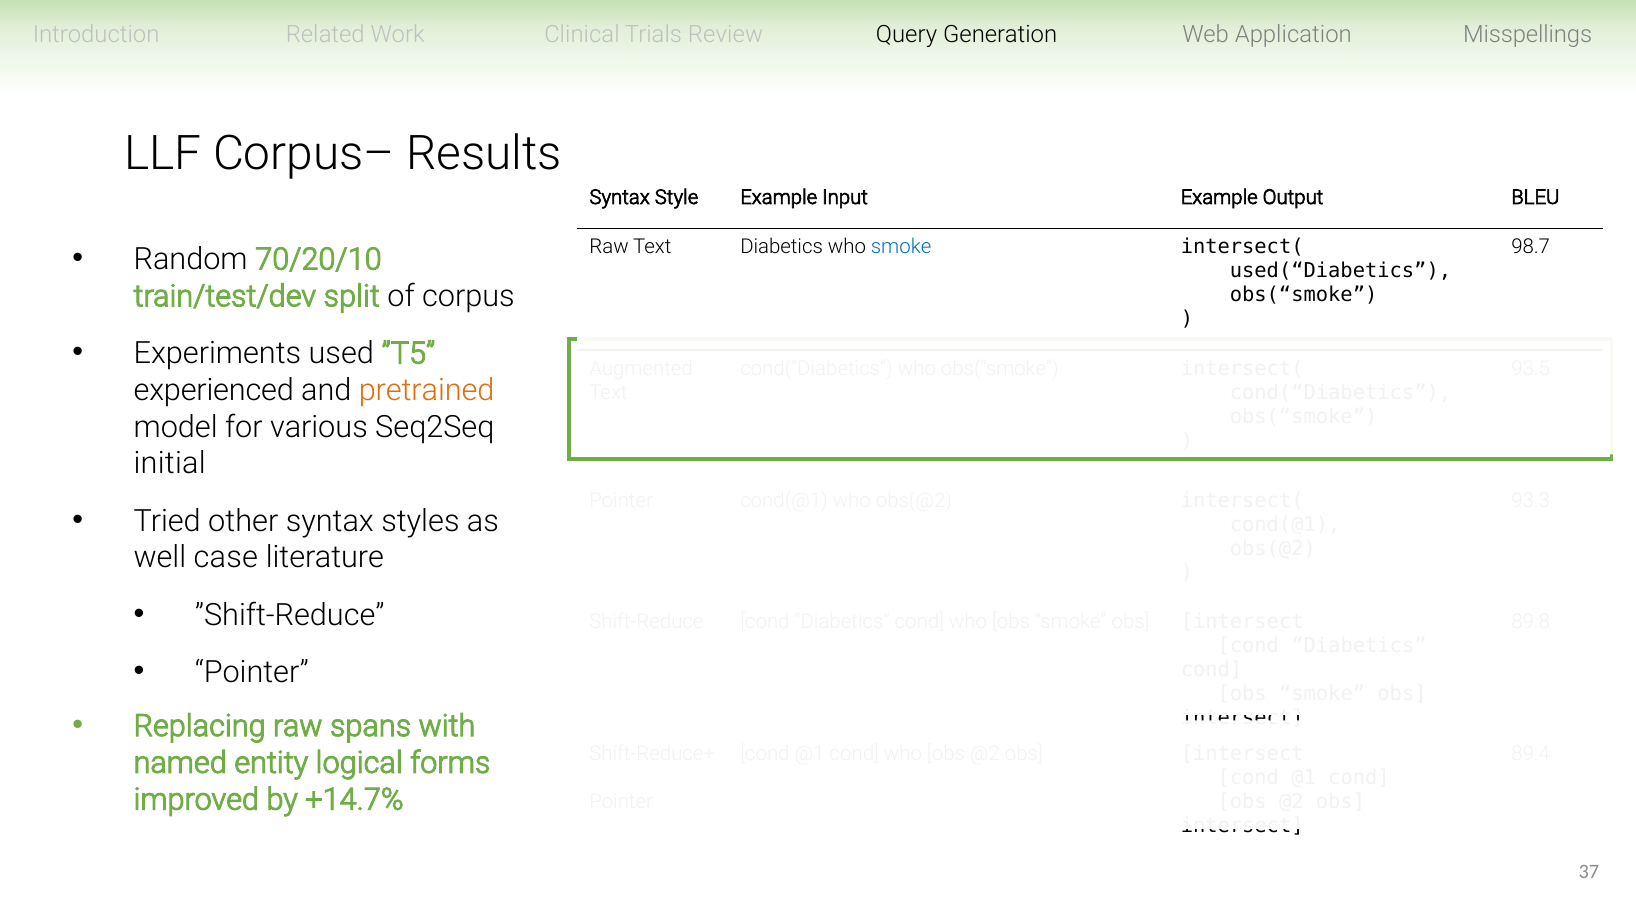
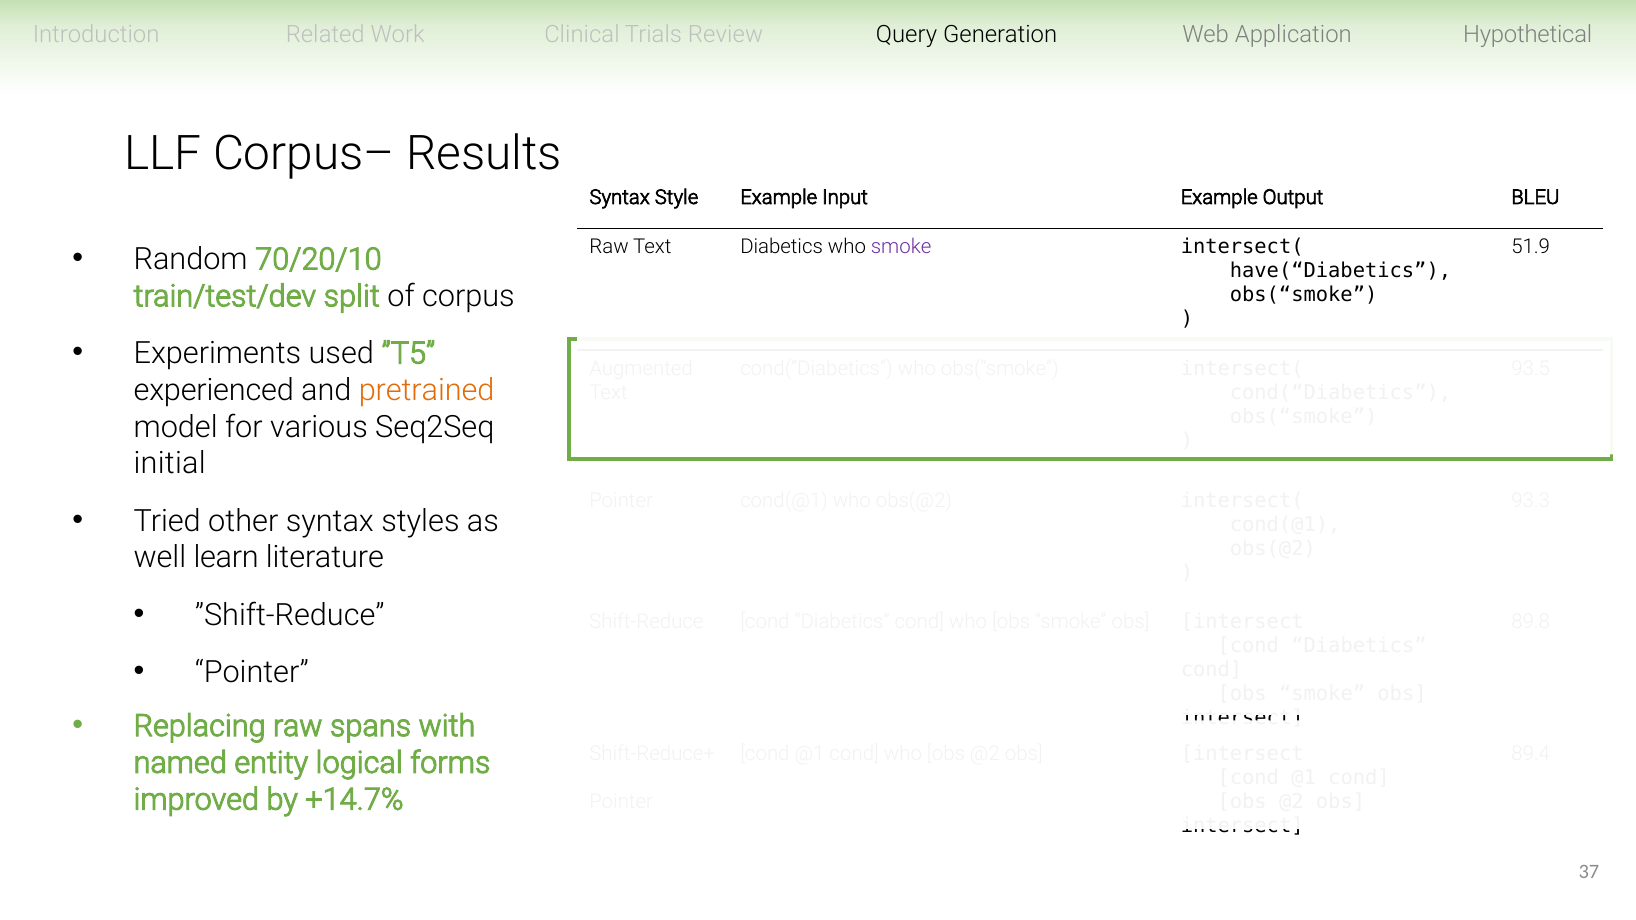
Misspellings: Misspellings -> Hypothetical
smoke at (901, 247) colour: blue -> purple
98.7: 98.7 -> 51.9
used(“Diabetics: used(“Diabetics -> have(“Diabetics
case: case -> learn
